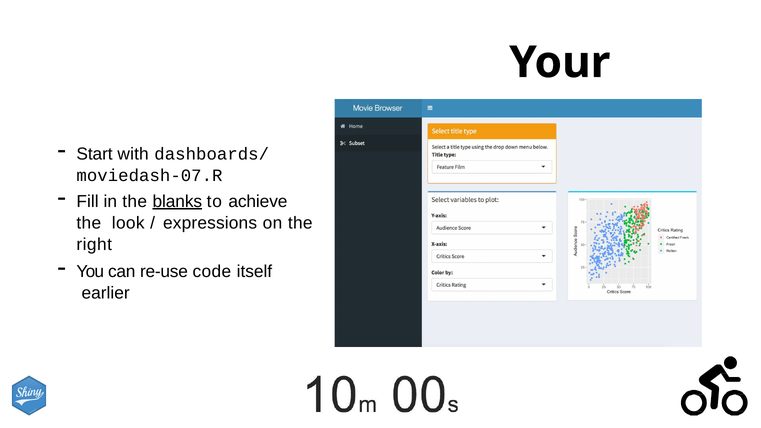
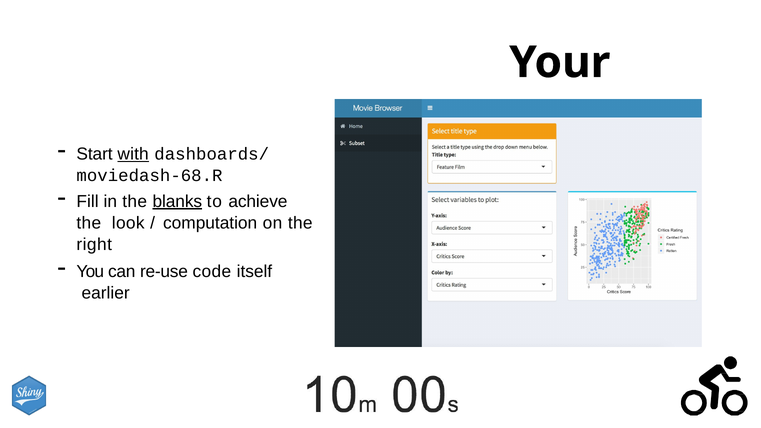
with underline: none -> present
moviedash-07.R: moviedash-07.R -> moviedash-68.R
expressions: expressions -> computation
